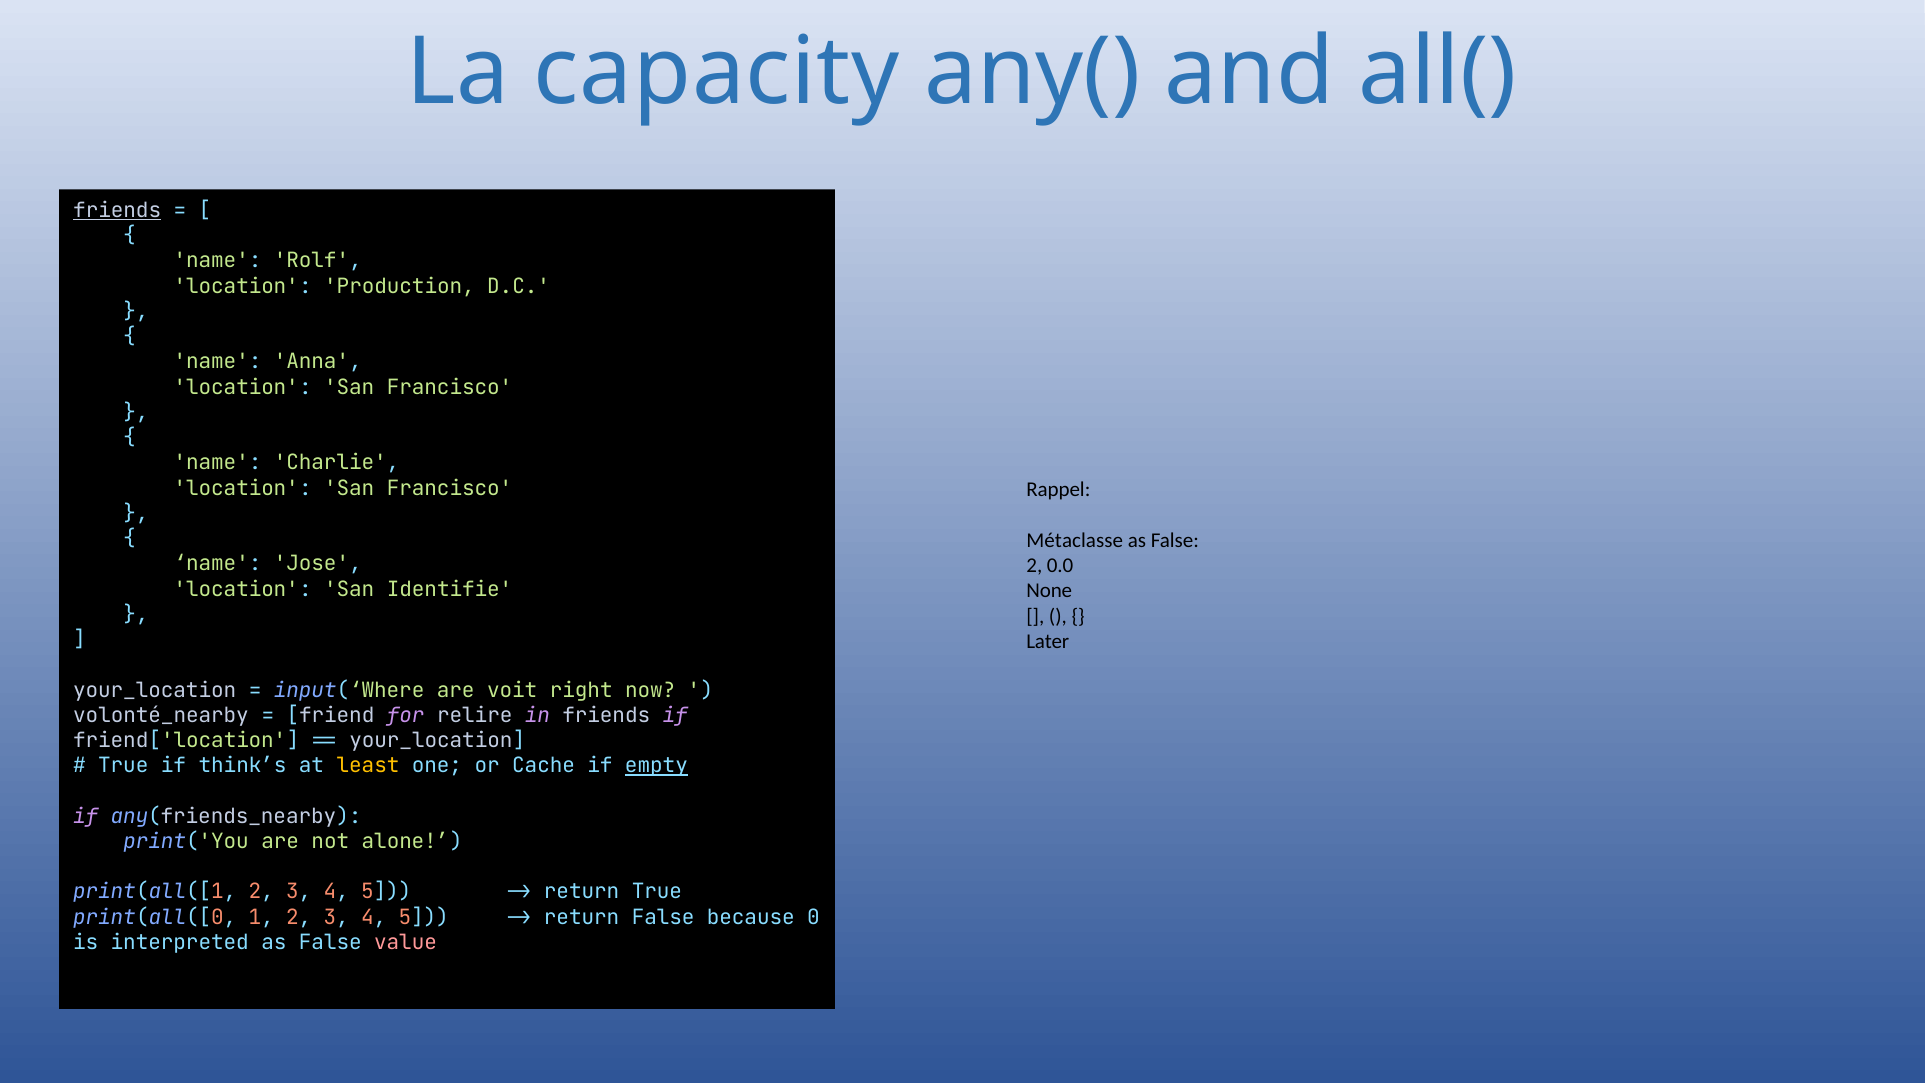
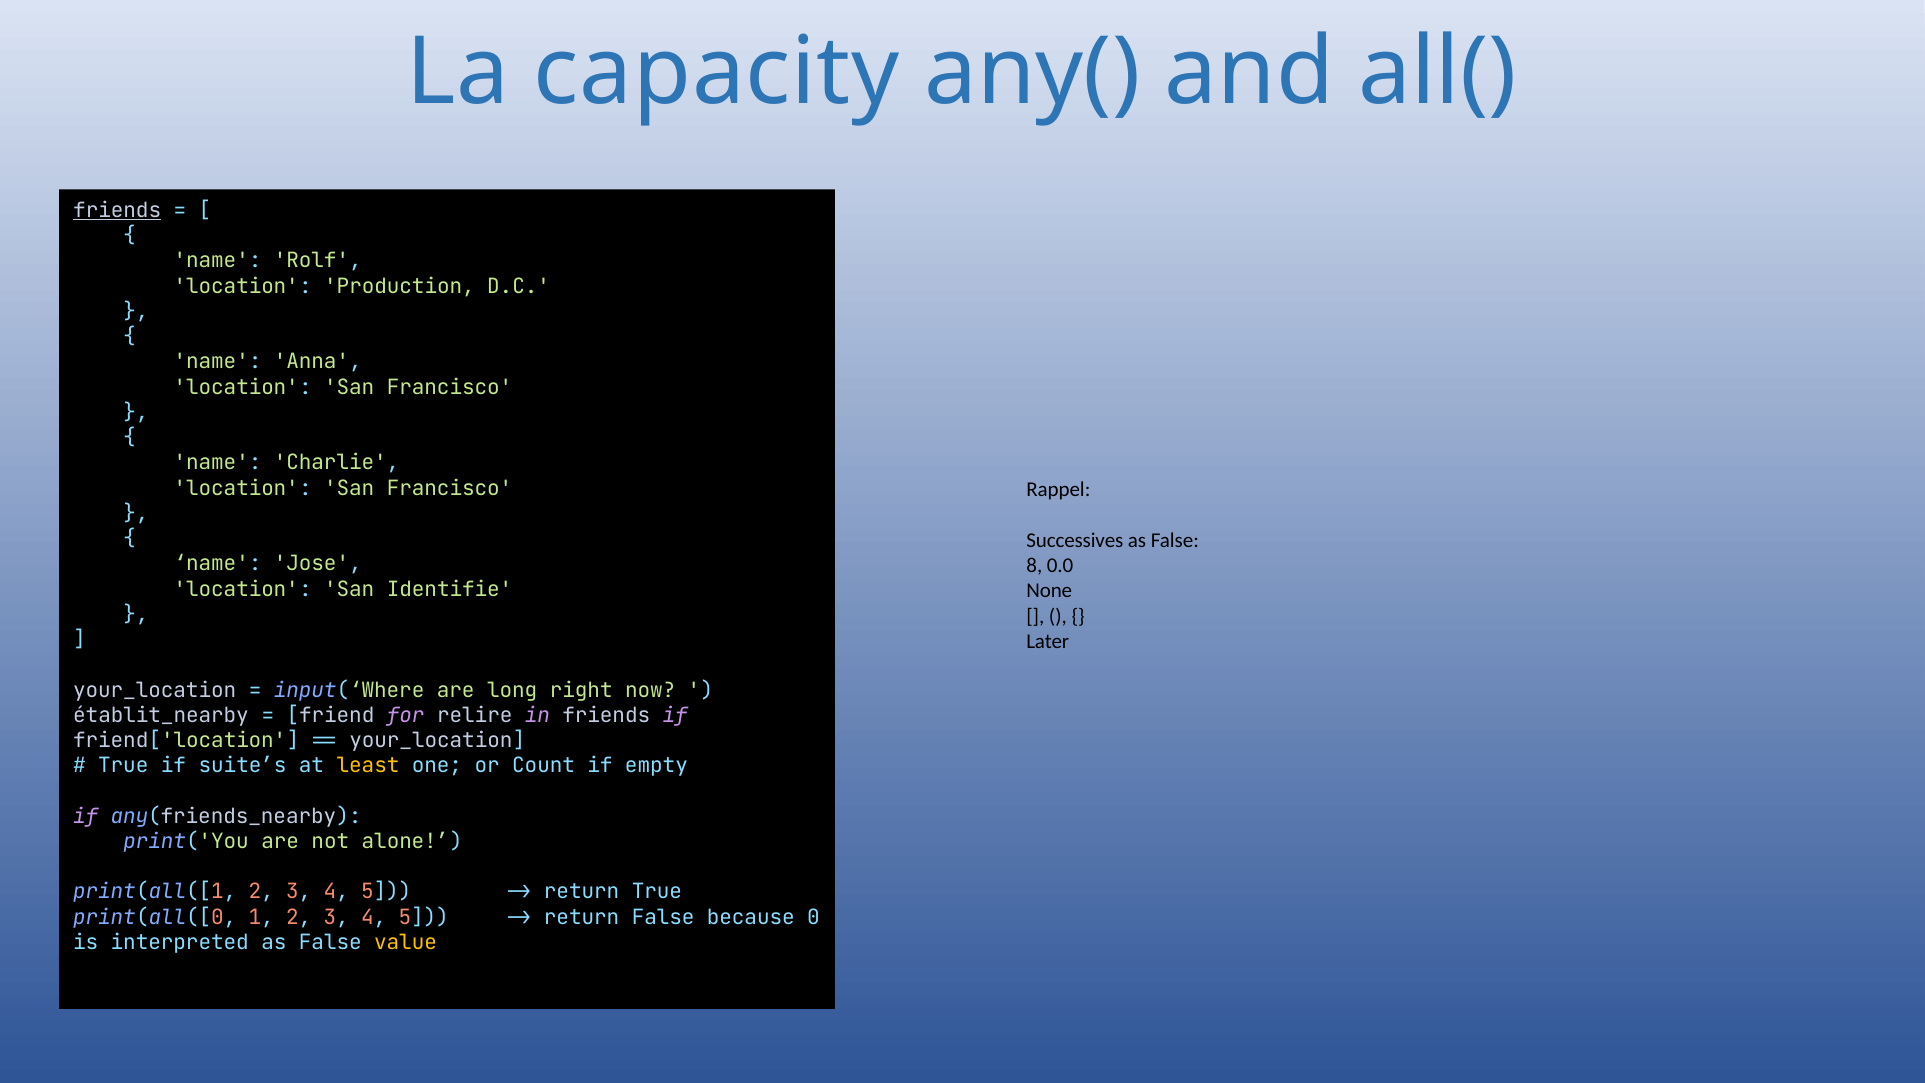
Métaclasse: Métaclasse -> Successives
2 at (1034, 566): 2 -> 8
voit: voit -> long
volonté_nearby: volonté_nearby -> établit_nearby
think’s: think’s -> suite’s
Cache: Cache -> Count
empty underline: present -> none
value colour: pink -> yellow
